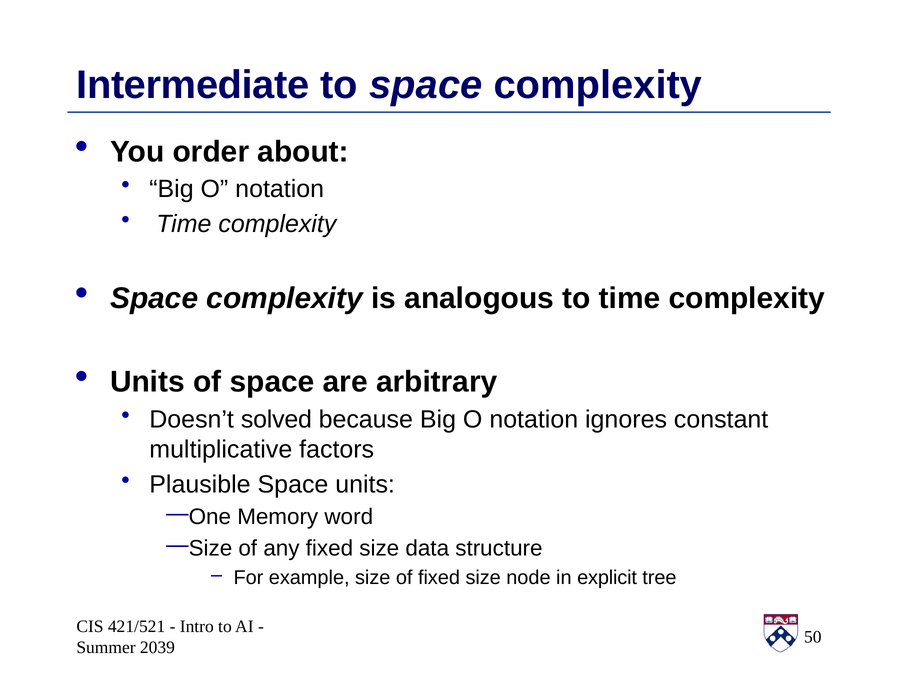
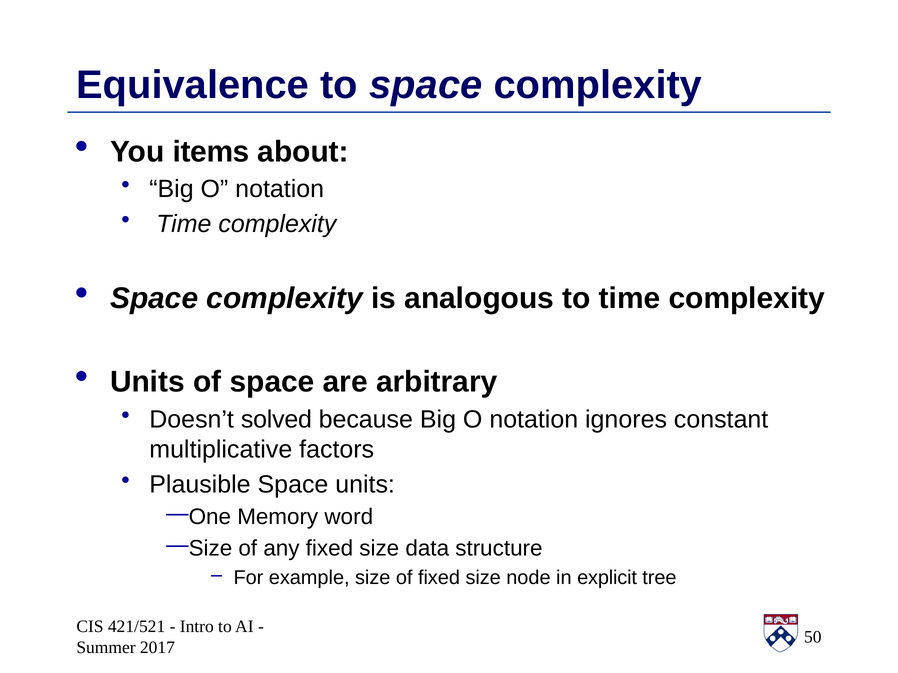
Intermediate: Intermediate -> Equivalence
order: order -> items
2039: 2039 -> 2017
